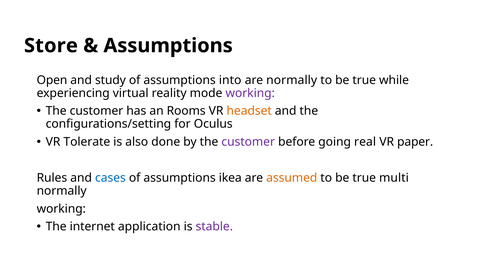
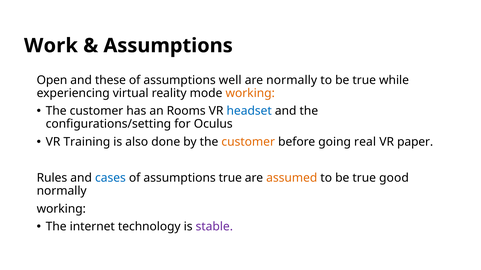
Store: Store -> Work
study: study -> these
into: into -> well
working at (250, 93) colour: purple -> orange
headset colour: orange -> blue
Tolerate: Tolerate -> Training
customer at (248, 142) colour: purple -> orange
assumptions ikea: ikea -> true
multi: multi -> good
application: application -> technology
